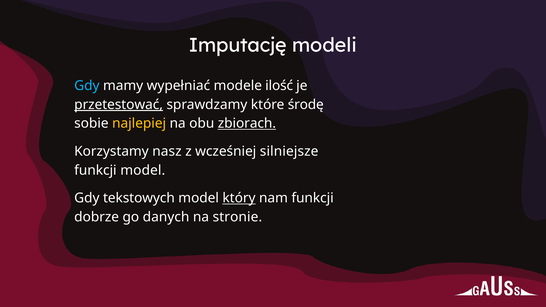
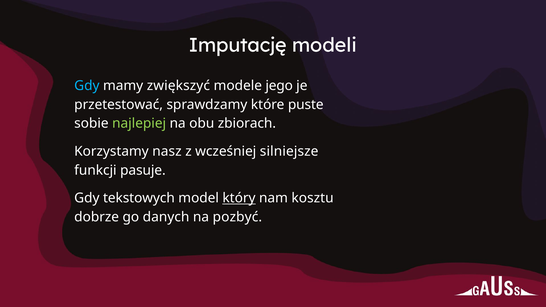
wypełniać: wypełniać -> zwiększyć
ilość: ilość -> jego
przetestować underline: present -> none
środę: środę -> puste
najlepiej colour: yellow -> light green
zbiorach underline: present -> none
funkcji model: model -> pasuje
nam funkcji: funkcji -> kosztu
stronie: stronie -> pozbyć
